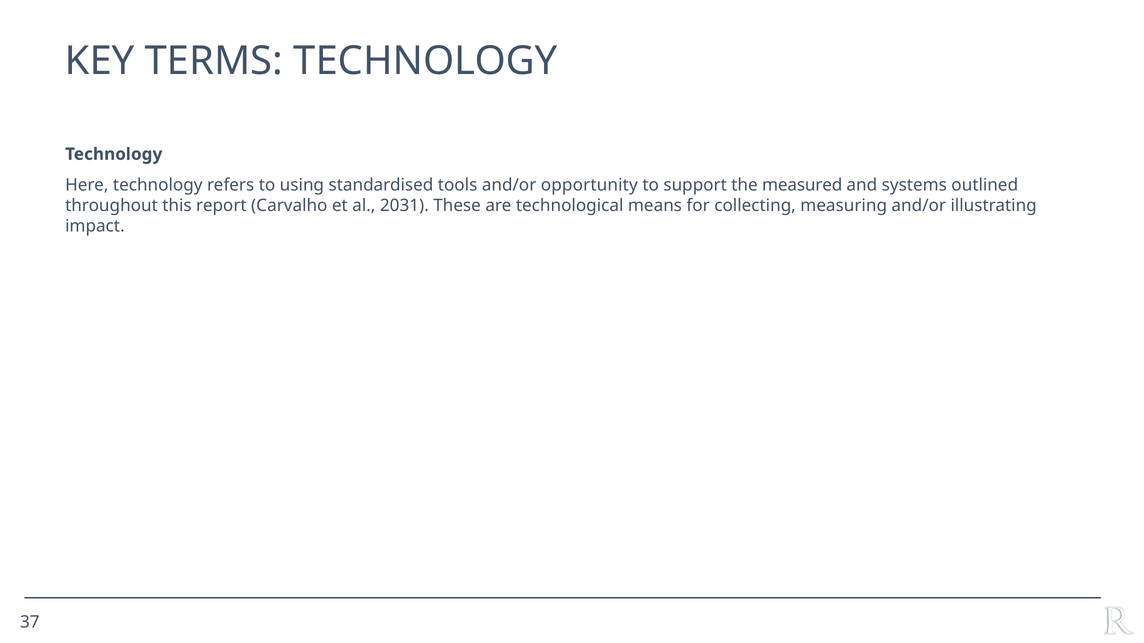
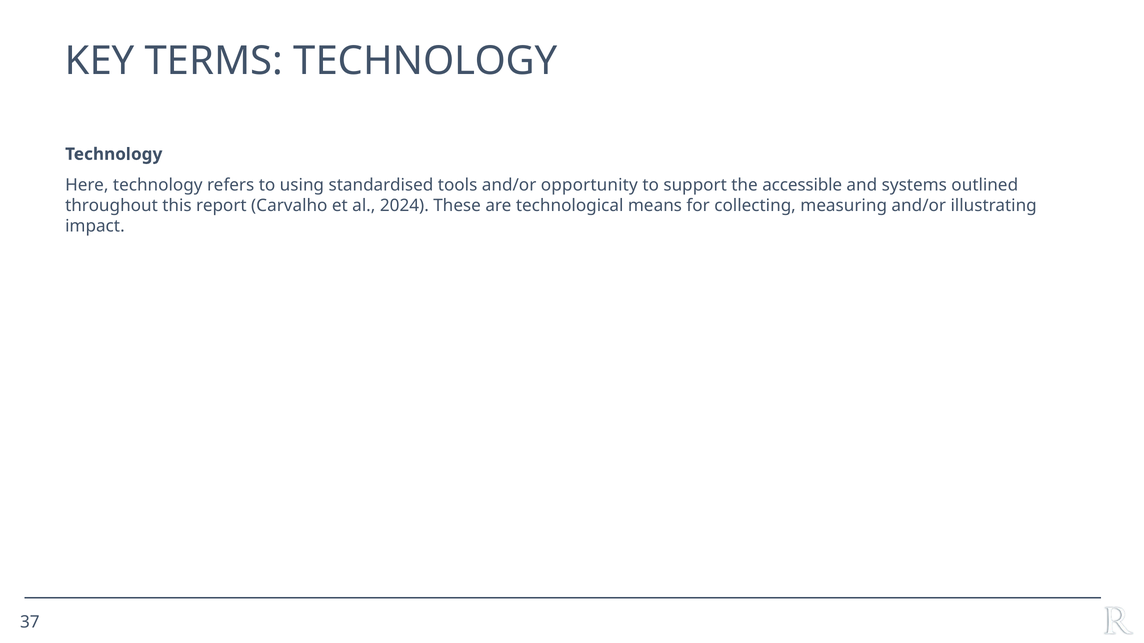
measured: measured -> accessible
2031: 2031 -> 2024
